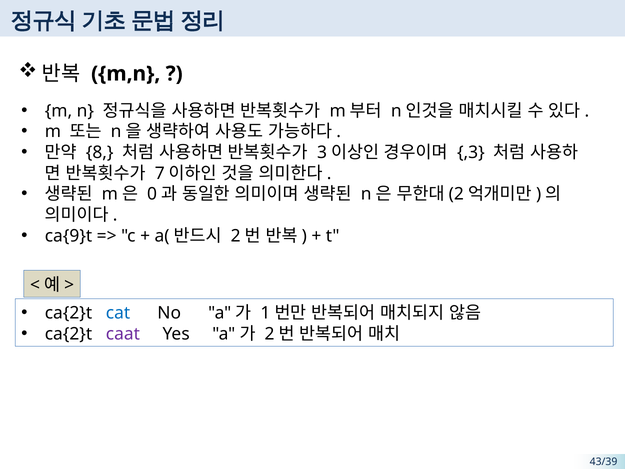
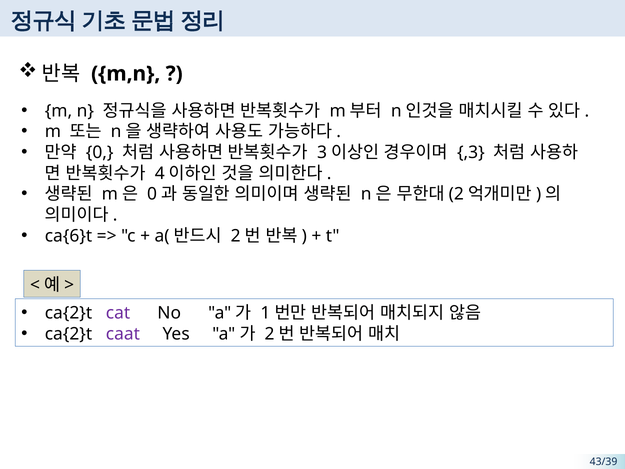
8 at (100, 152): 8 -> 0
7: 7 -> 4
ca{9}t: ca{9}t -> ca{6}t
cat colour: blue -> purple
